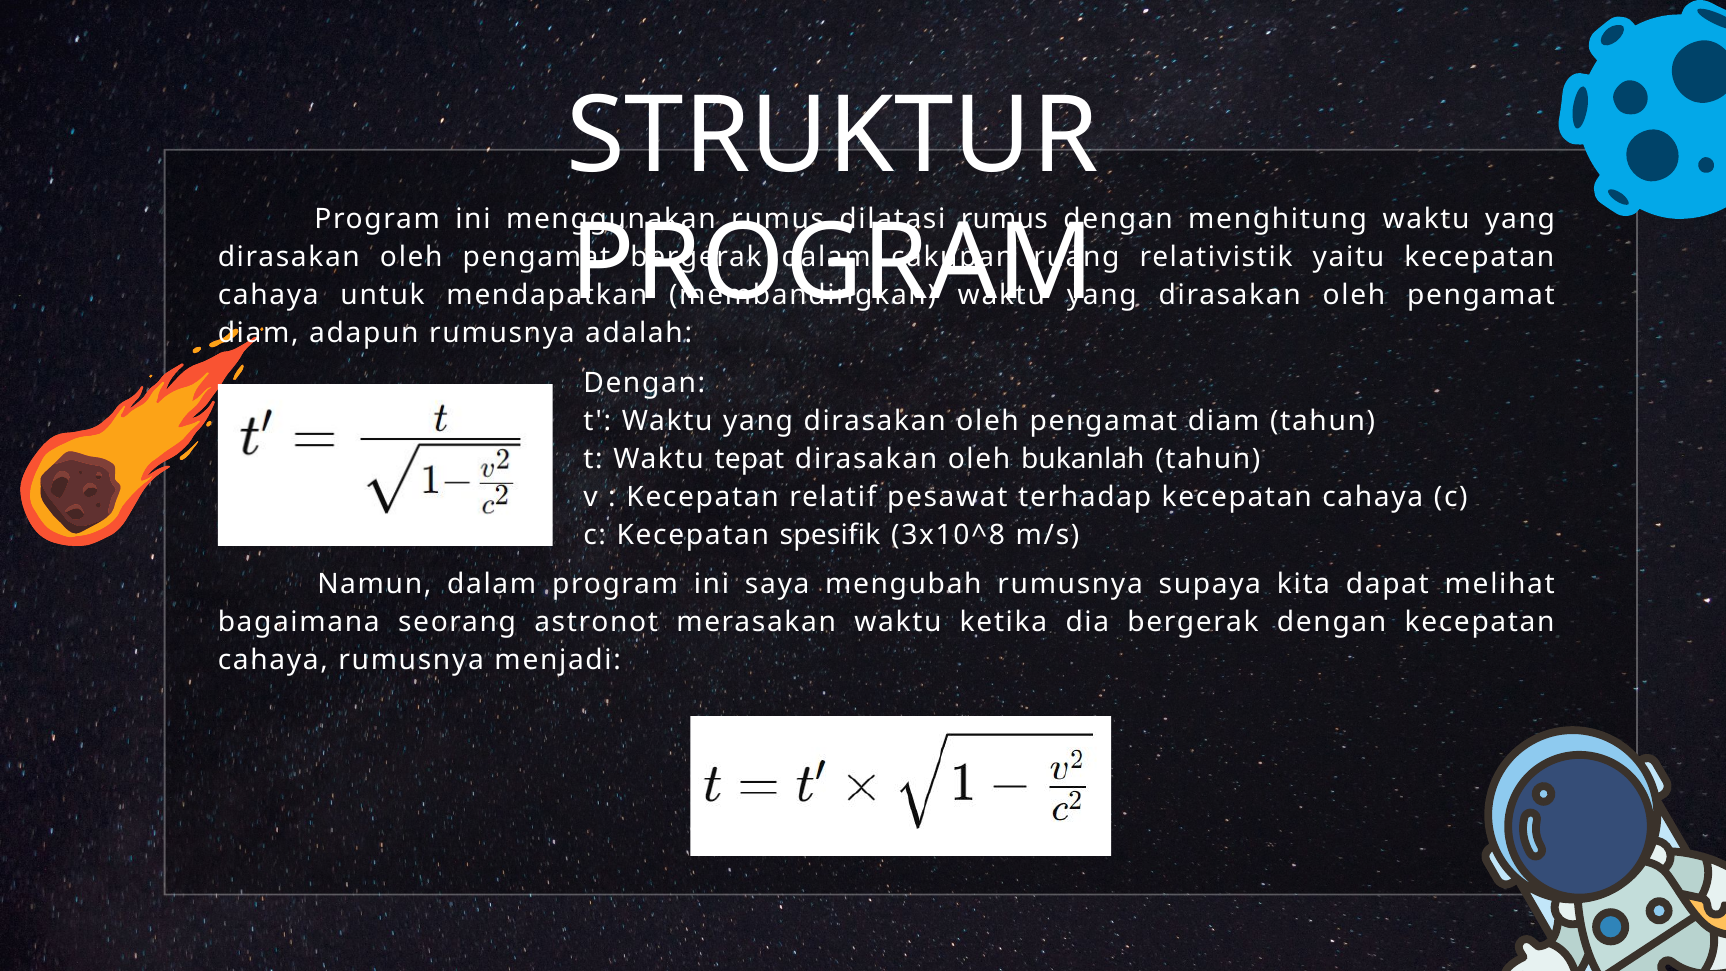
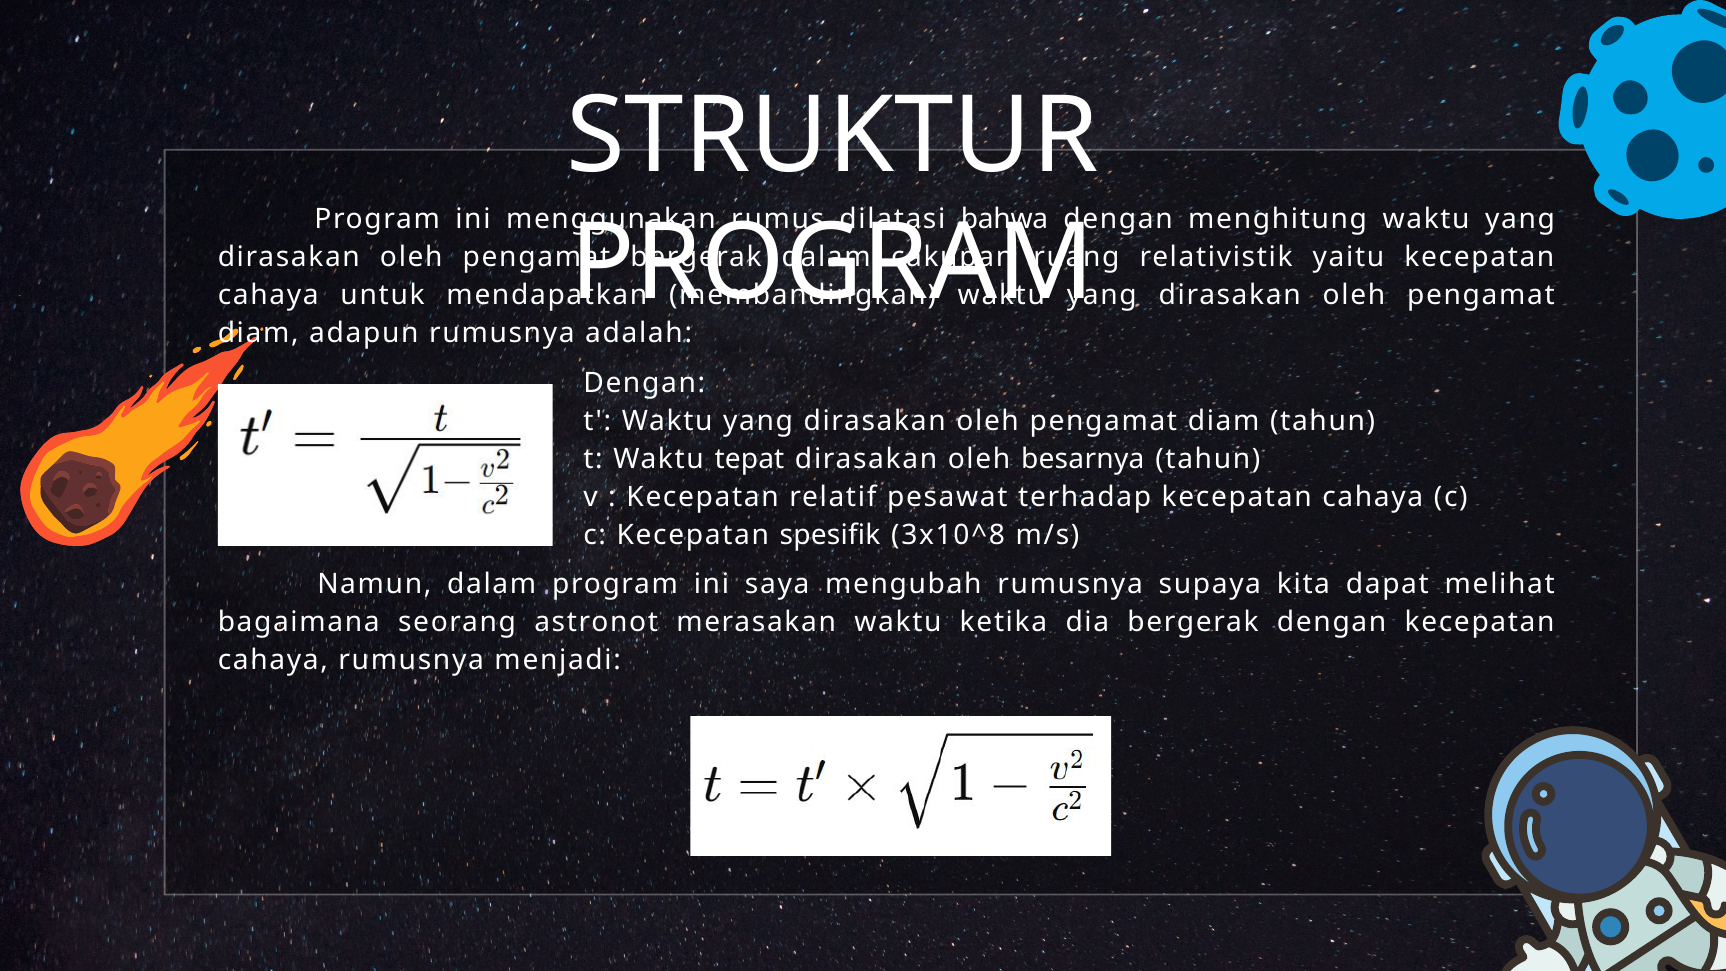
dilatasi rumus: rumus -> bahwa
bukanlah: bukanlah -> besarnya
